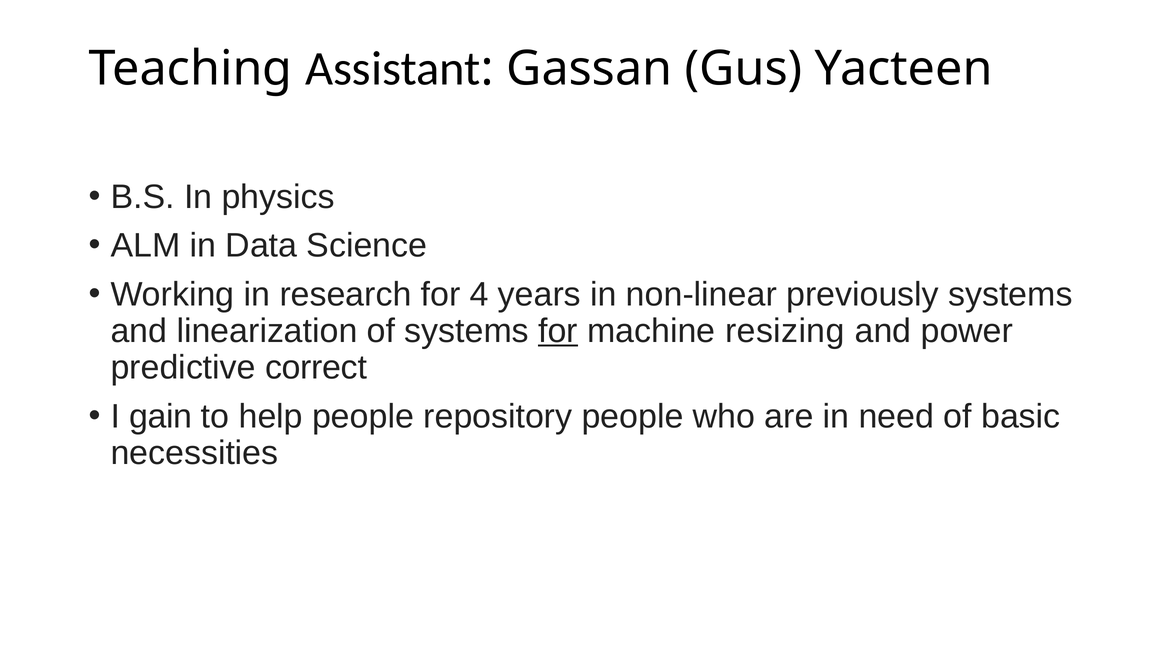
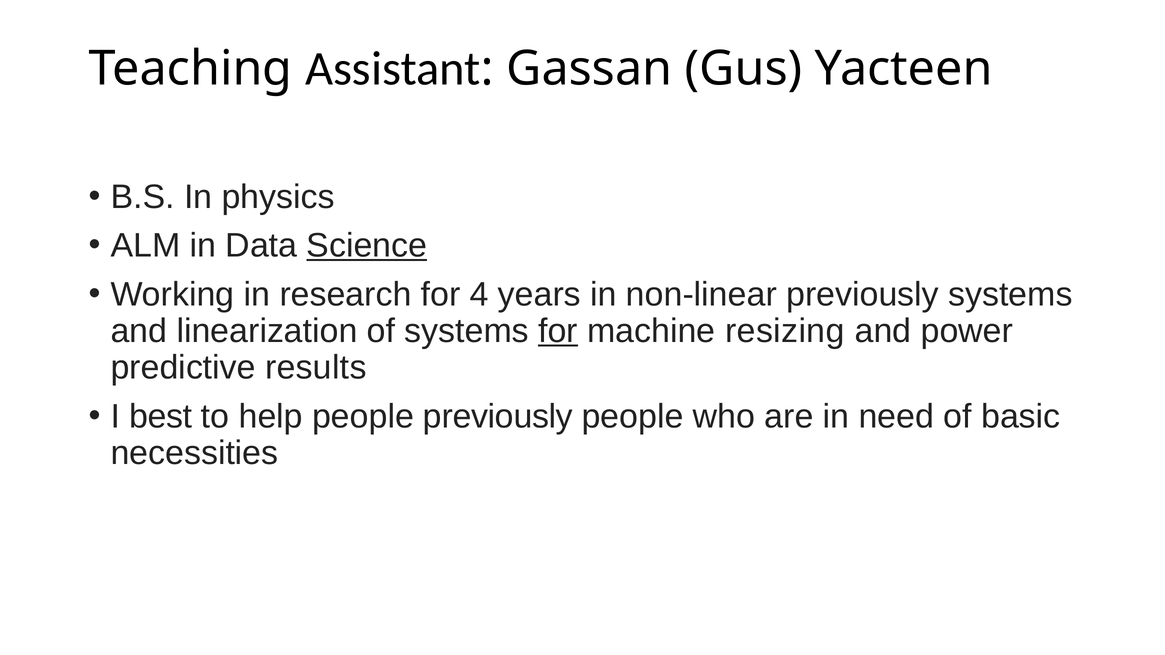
Science underline: none -> present
correct: correct -> results
gain: gain -> best
people repository: repository -> previously
